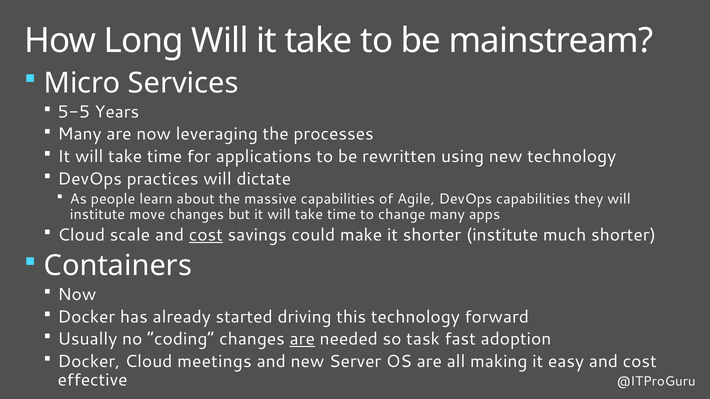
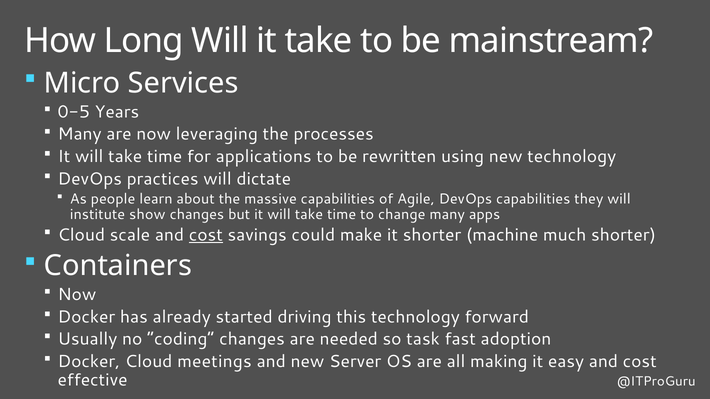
5-5: 5-5 -> 0-5
move: move -> show
shorter institute: institute -> machine
are at (302, 339) underline: present -> none
